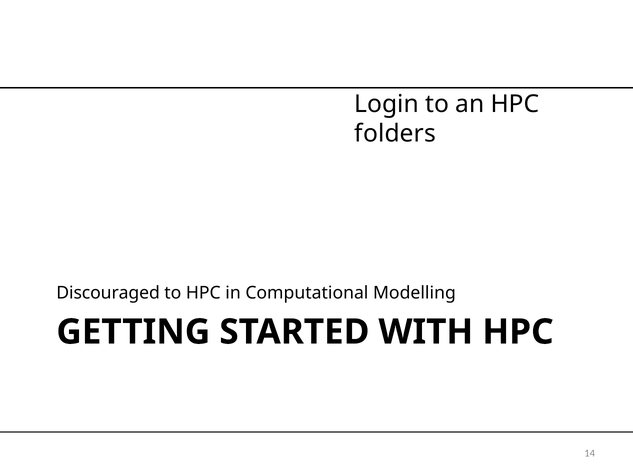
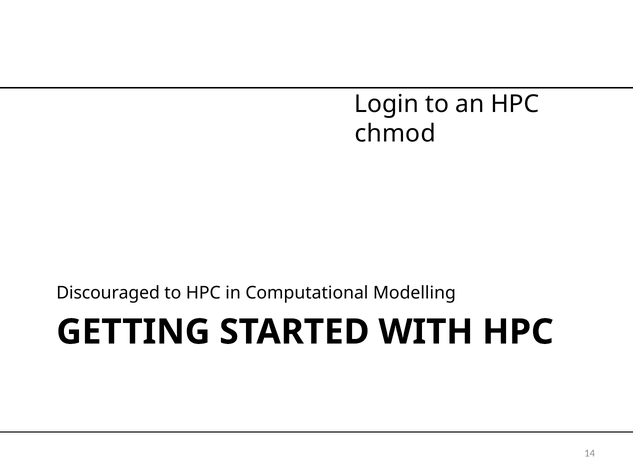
folders: folders -> chmod
